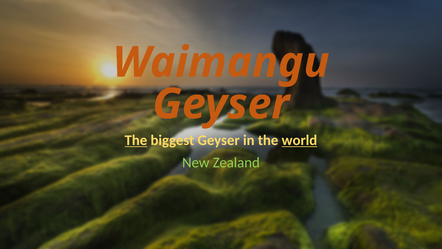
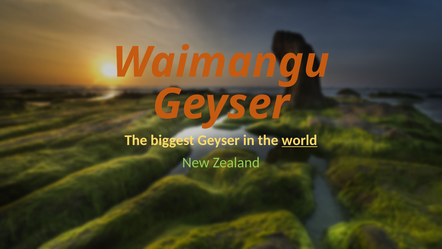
The at (136, 140) underline: present -> none
